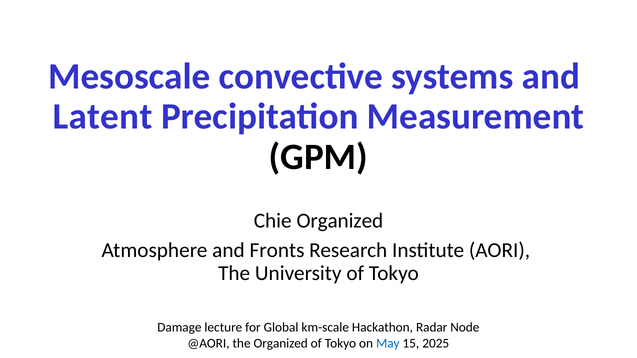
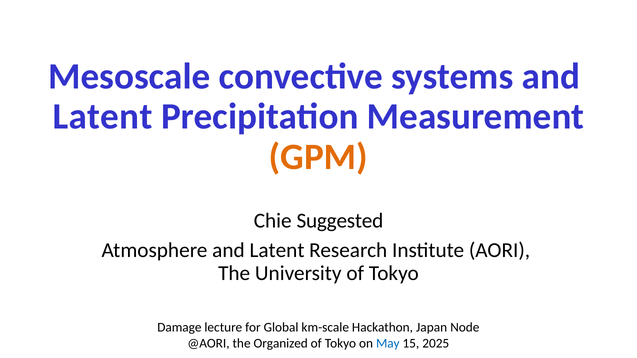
GPM colour: black -> orange
Chie Organized: Organized -> Suggested
Atmosphere and Fronts: Fronts -> Latent
Radar: Radar -> Japan
